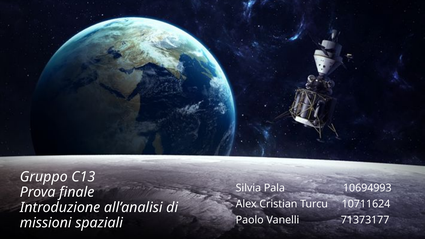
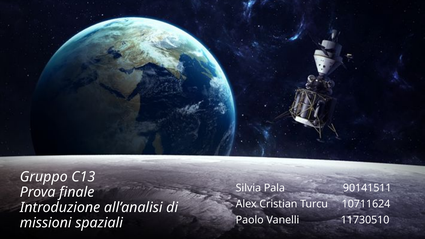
10694993: 10694993 -> 90141511
71373177: 71373177 -> 11730510
